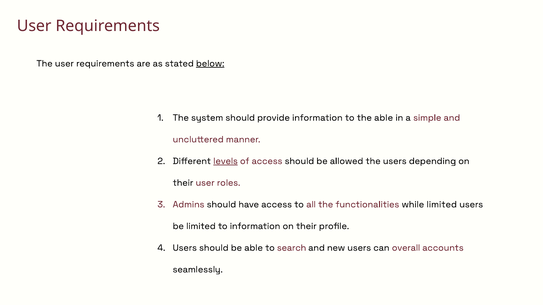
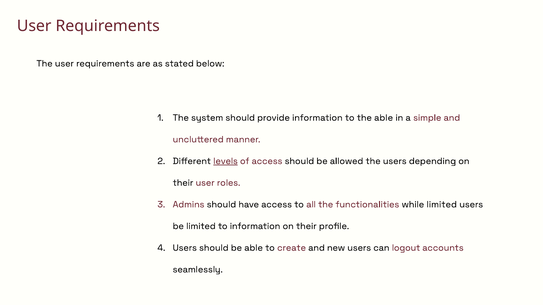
below underline: present -> none
search: search -> create
overall: overall -> logout
